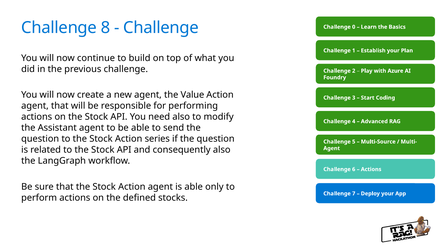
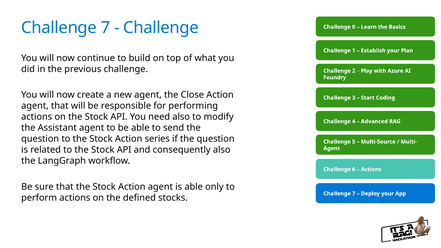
8 at (105, 28): 8 -> 7
Value: Value -> Close
